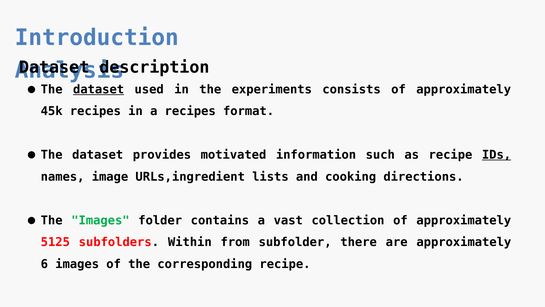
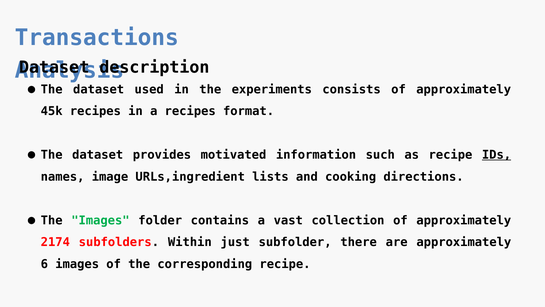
Introduction: Introduction -> Transactions
dataset at (99, 89) underline: present -> none
5125: 5125 -> 2174
from: from -> just
